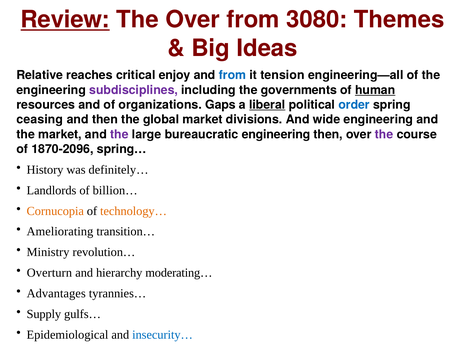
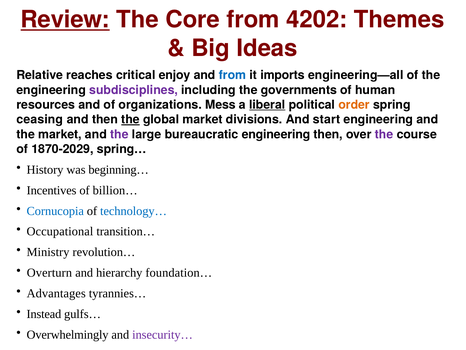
The Over: Over -> Core
3080: 3080 -> 4202
tension: tension -> imports
human underline: present -> none
Gaps: Gaps -> Mess
order colour: blue -> orange
the at (131, 119) underline: none -> present
wide: wide -> start
1870-2096: 1870-2096 -> 1870-2029
definitely…: definitely… -> beginning…
Landlords: Landlords -> Incentives
Cornucopia colour: orange -> blue
technology… colour: orange -> blue
Ameliorating: Ameliorating -> Occupational
moderating…: moderating… -> foundation…
Supply: Supply -> Instead
Epidemiological: Epidemiological -> Overwhelmingly
insecurity… colour: blue -> purple
